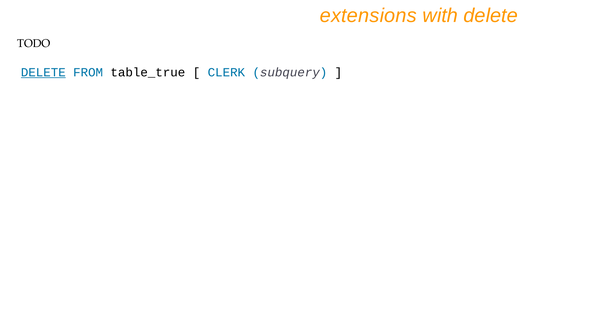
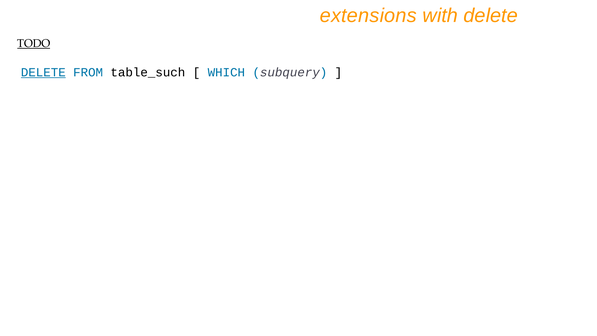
TODO underline: none -> present
table_true: table_true -> table_such
CLERK: CLERK -> WHICH
